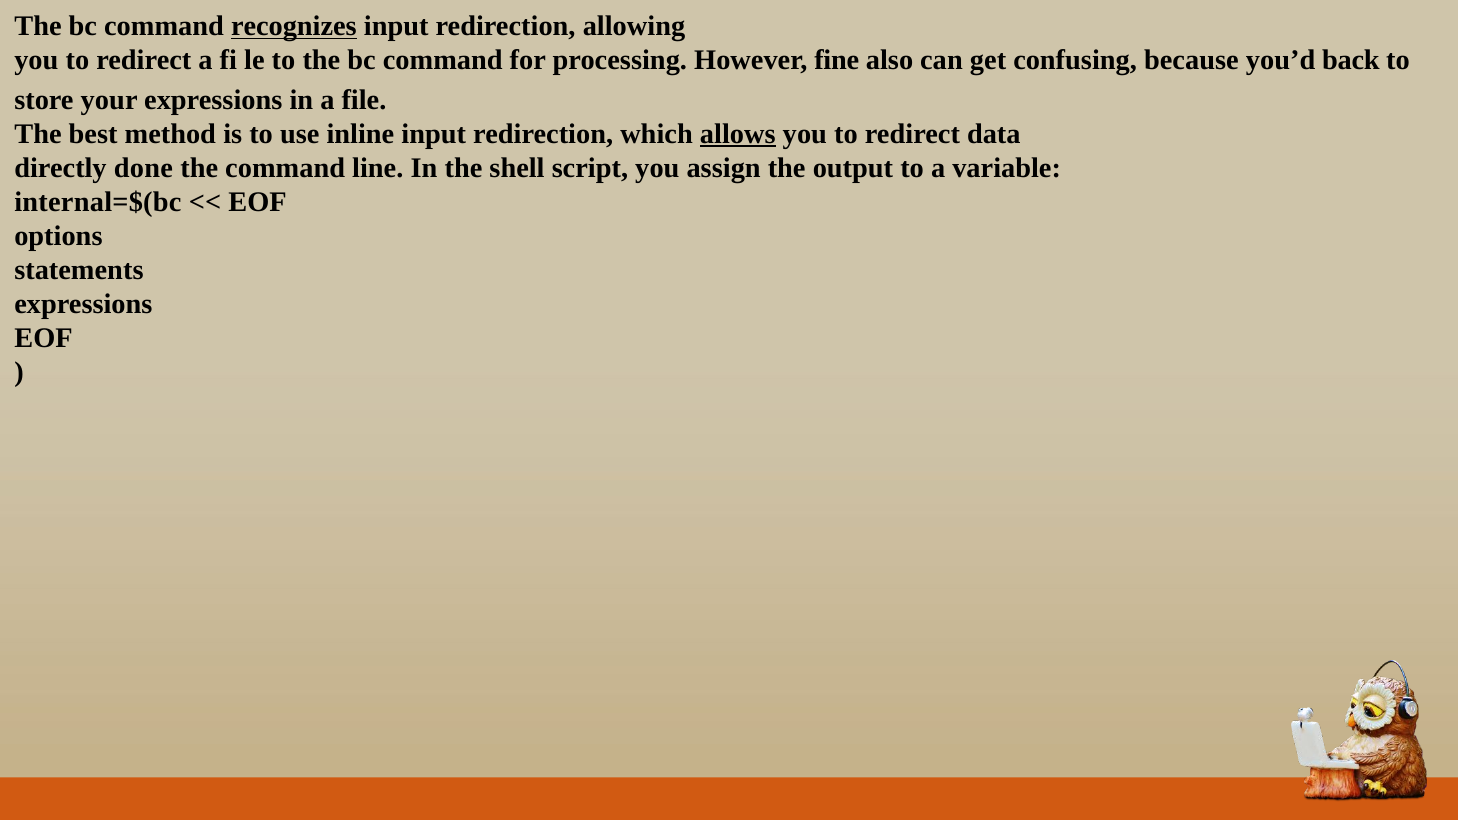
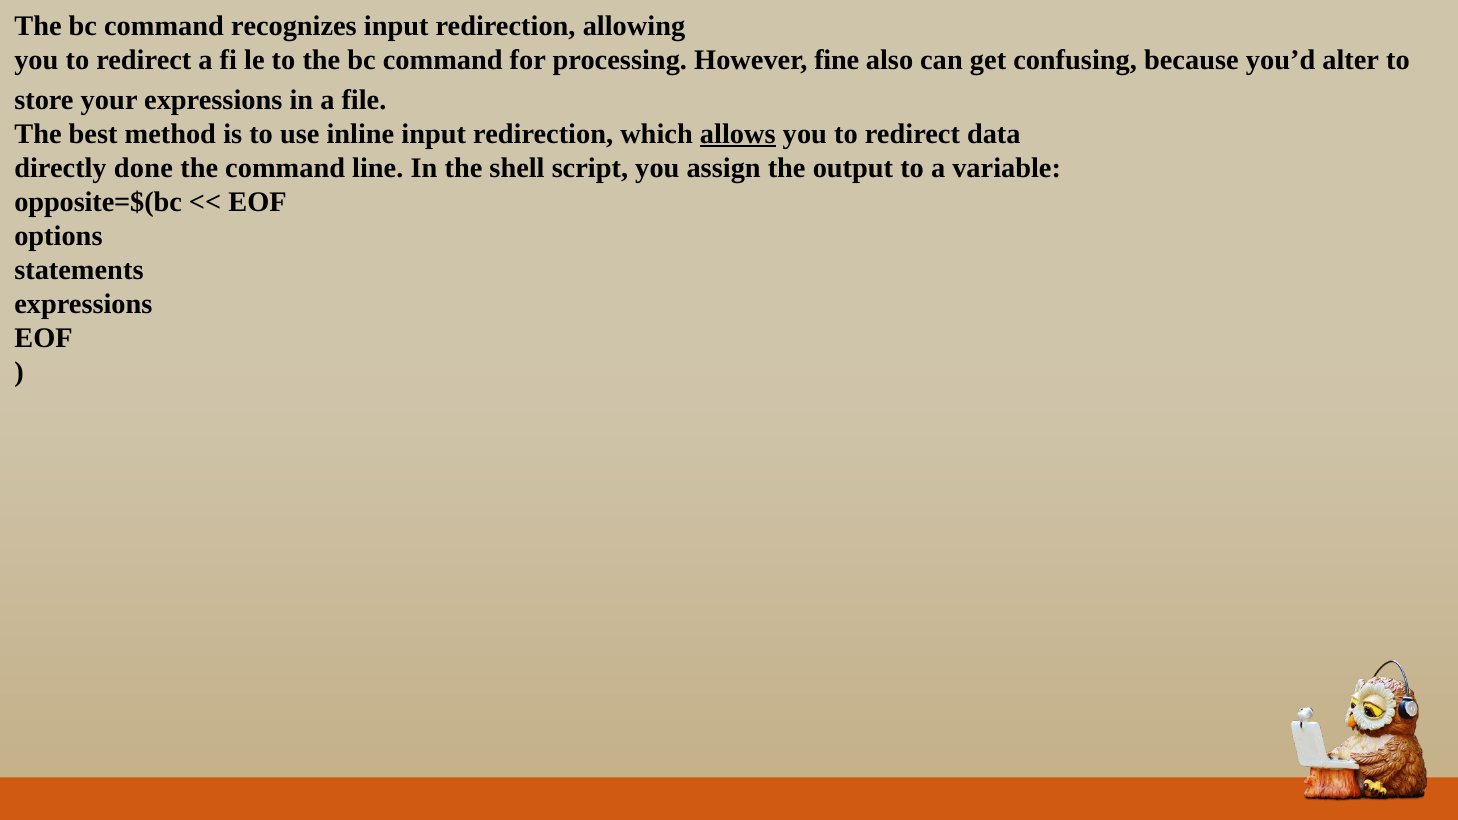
recognizes underline: present -> none
back: back -> alter
internal=$(bc: internal=$(bc -> opposite=$(bc
